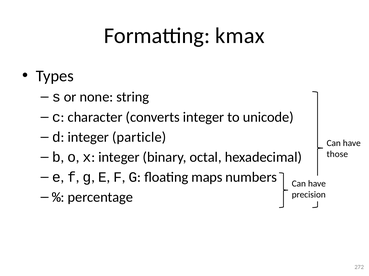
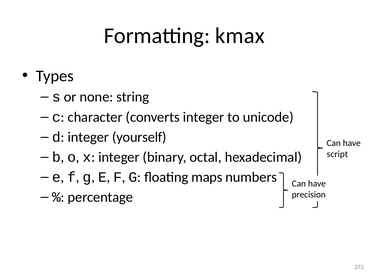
particle: particle -> yourself
those: those -> script
